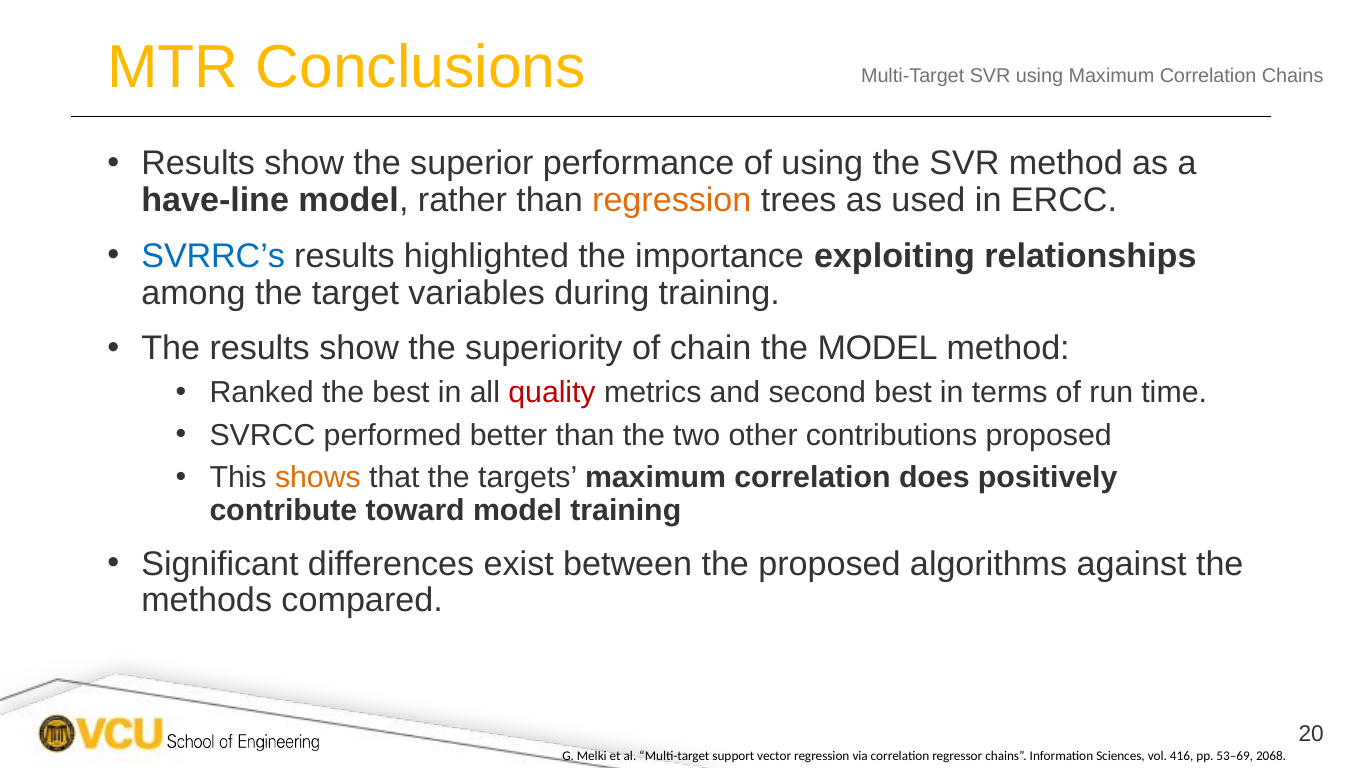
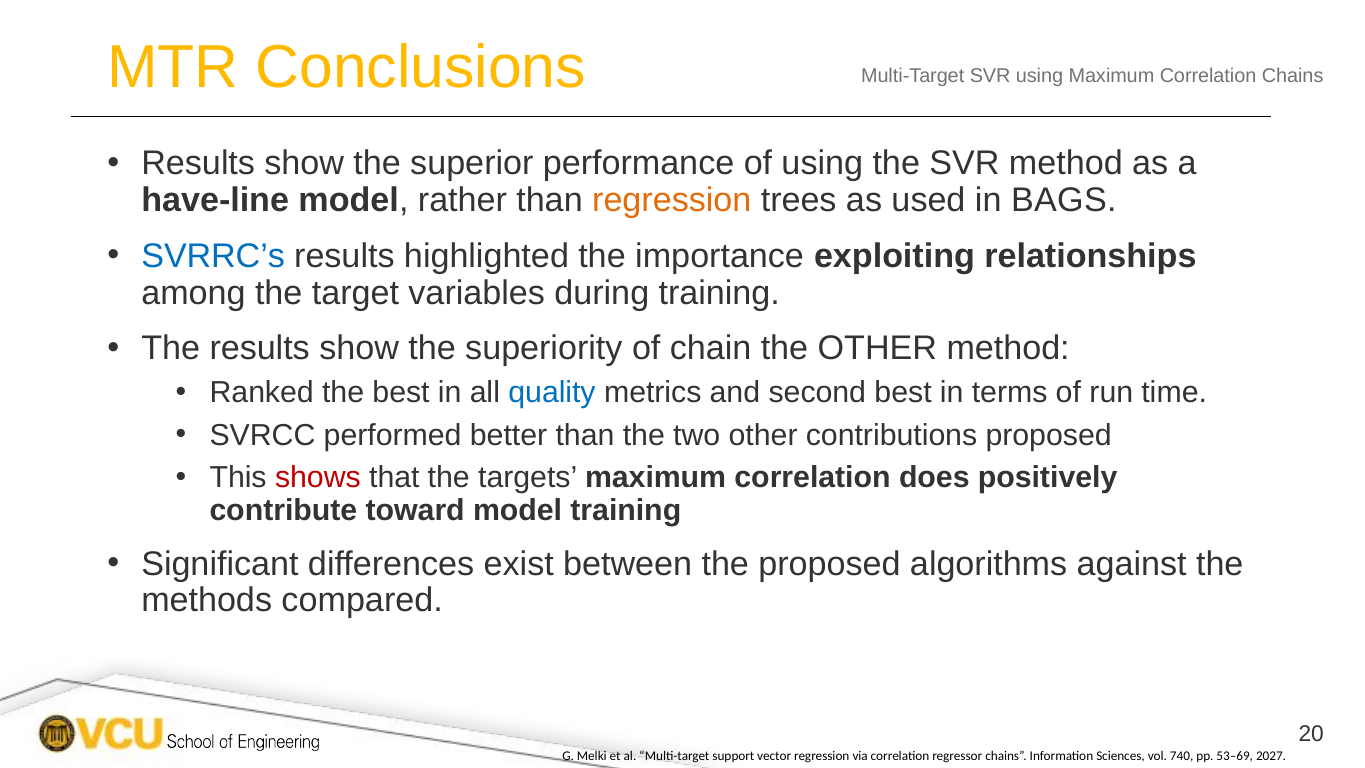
ERCC: ERCC -> BAGS
the MODEL: MODEL -> OTHER
quality colour: red -> blue
shows colour: orange -> red
416: 416 -> 740
2068: 2068 -> 2027
